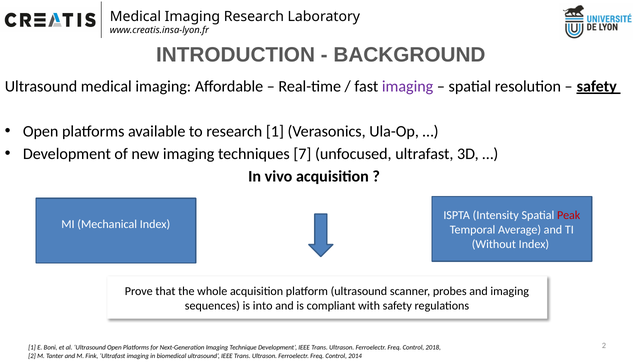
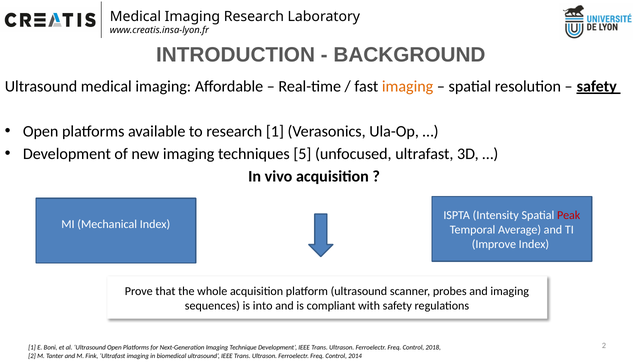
imaging at (408, 86) colour: purple -> orange
7: 7 -> 5
Without: Without -> Improve
